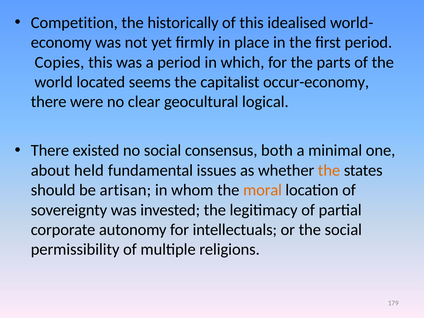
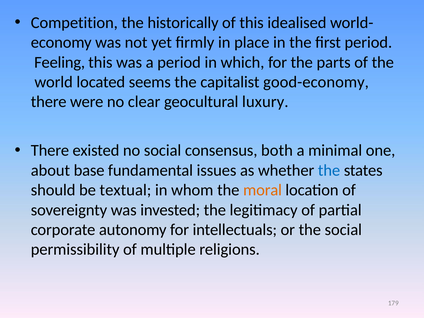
Copies: Copies -> Feeling
occur-economy: occur-economy -> good-economy
logical: logical -> luxury
held: held -> base
the at (329, 170) colour: orange -> blue
artisan: artisan -> textual
